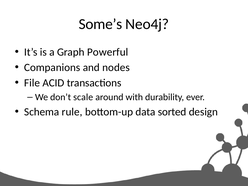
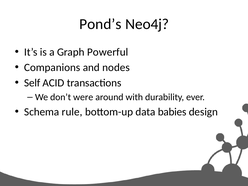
Some’s: Some’s -> Pond’s
File: File -> Self
scale: scale -> were
sorted: sorted -> babies
